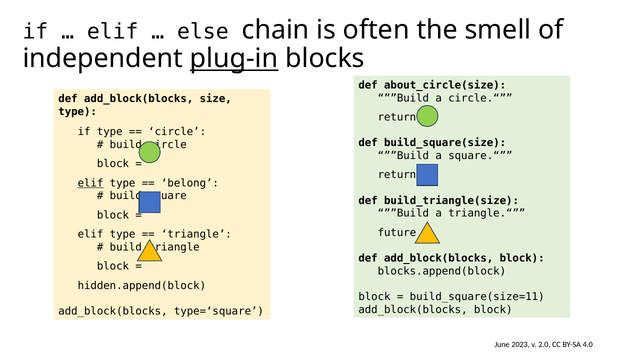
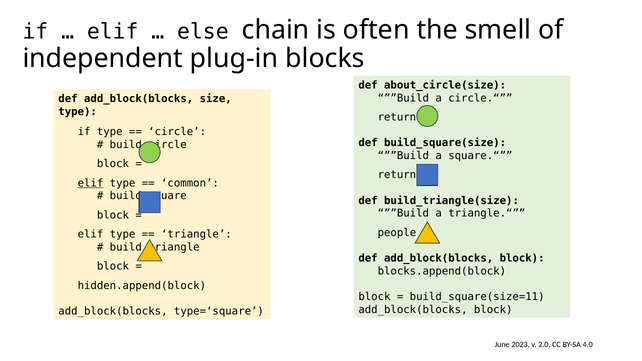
plug-in underline: present -> none
belong: belong -> common
future: future -> people
